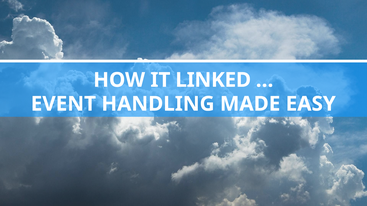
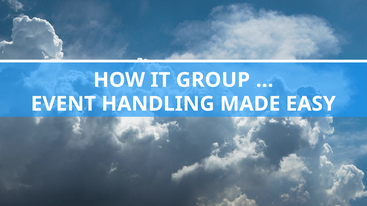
LINKED: LINKED -> GROUP
